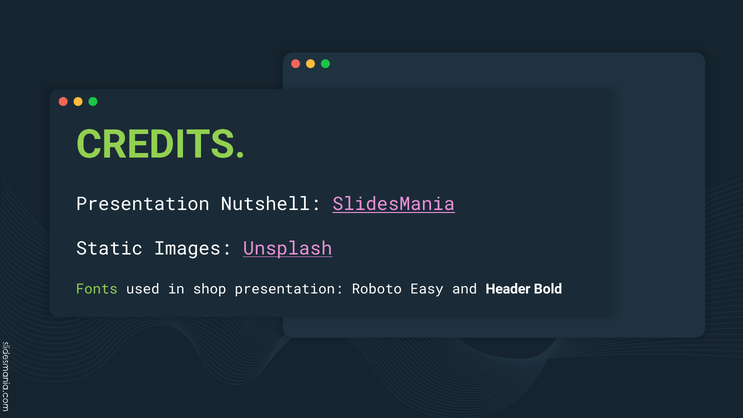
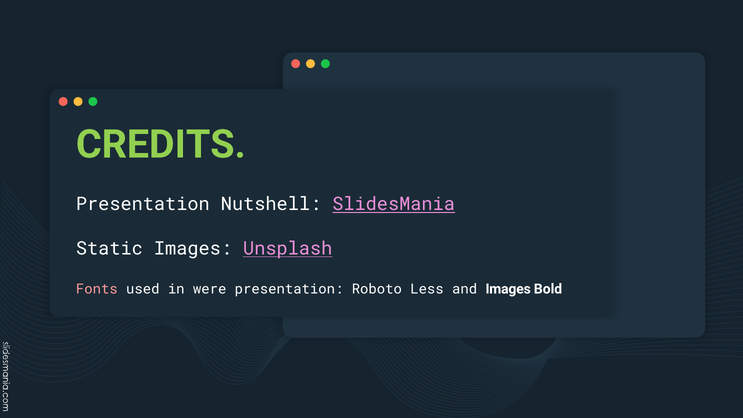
Fonts colour: light green -> pink
shop: shop -> were
Easy: Easy -> Less
and Header: Header -> Images
